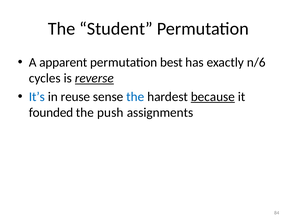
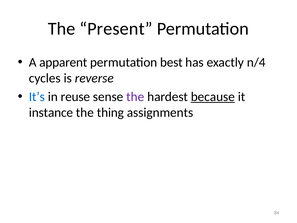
Student: Student -> Present
n/6: n/6 -> n/4
reverse underline: present -> none
the at (135, 97) colour: blue -> purple
founded: founded -> instance
push: push -> thing
